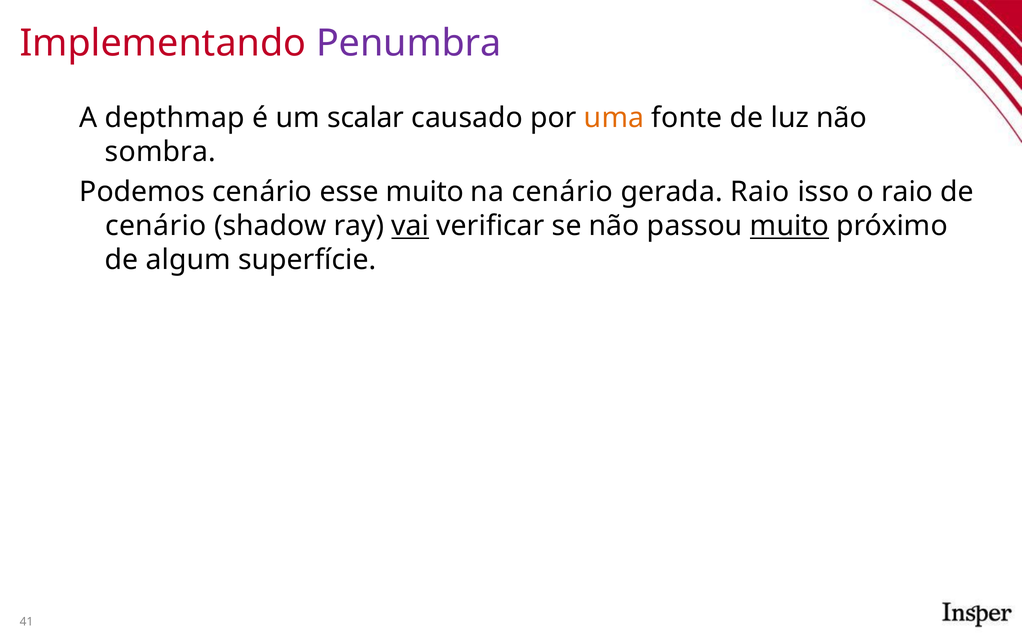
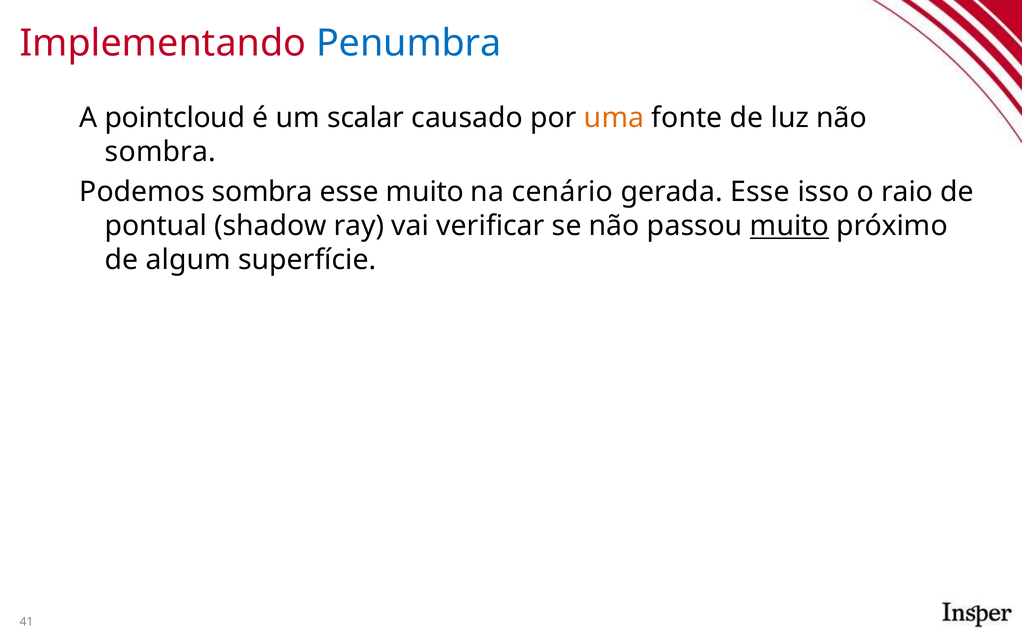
Penumbra colour: purple -> blue
depthmap: depthmap -> pointcloud
Podemos cenário: cenário -> sombra
gerada Raio: Raio -> Esse
cenário at (156, 226): cenário -> pontual
vai underline: present -> none
